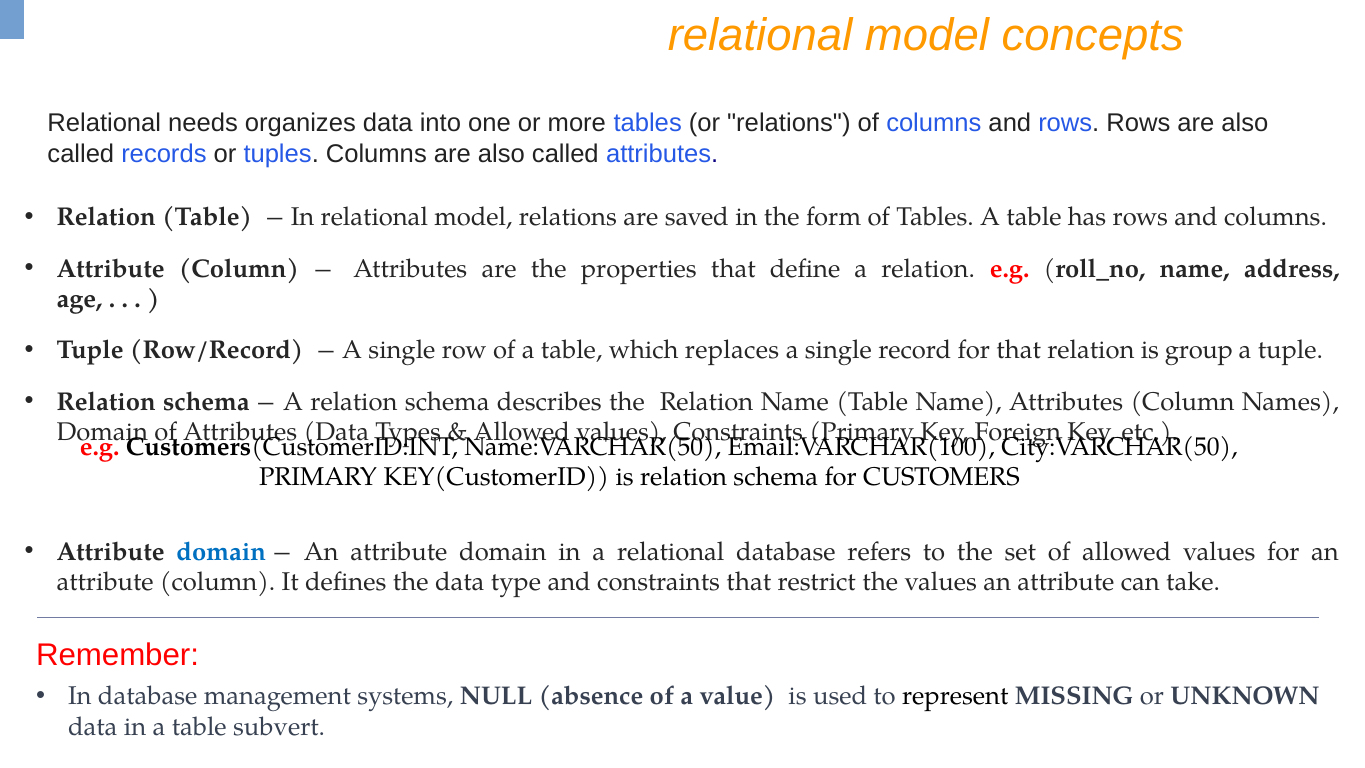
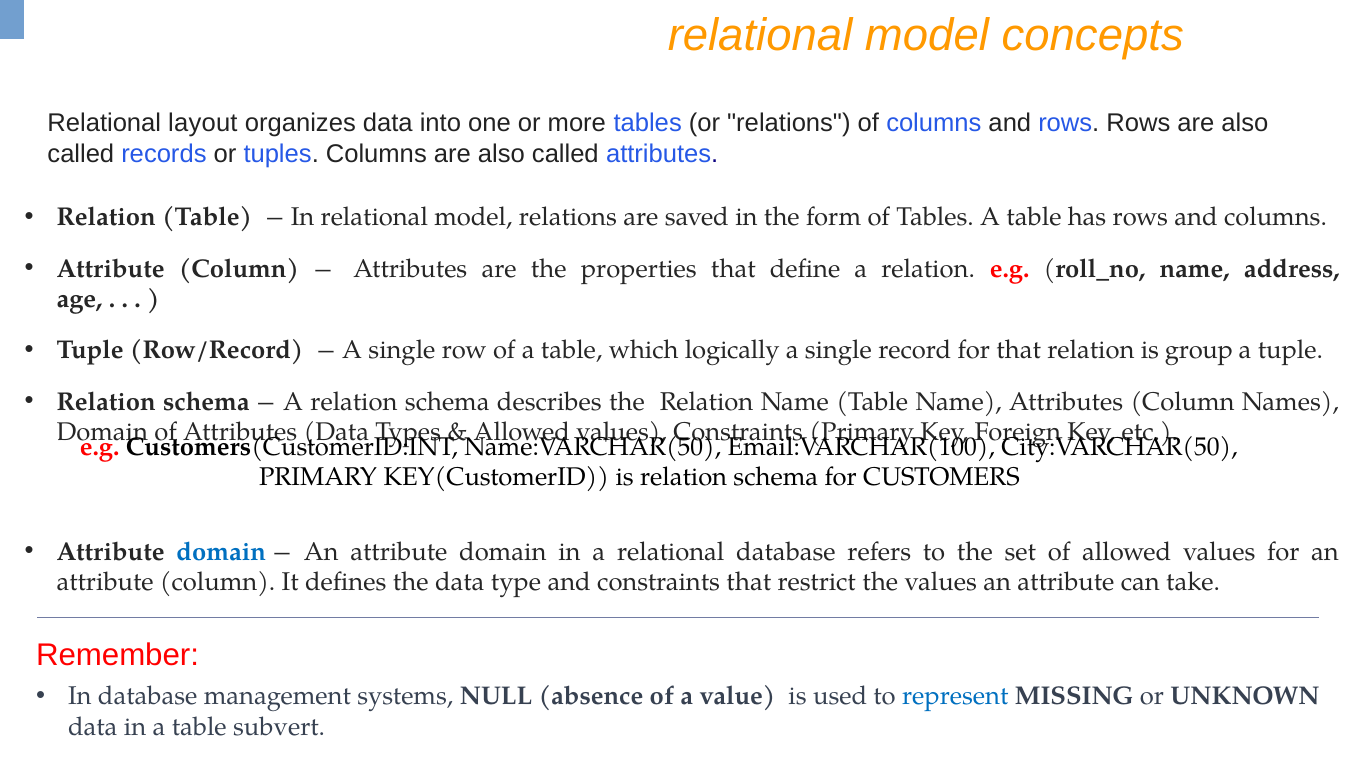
needs: needs -> layout
replaces: replaces -> logically
represent colour: black -> blue
